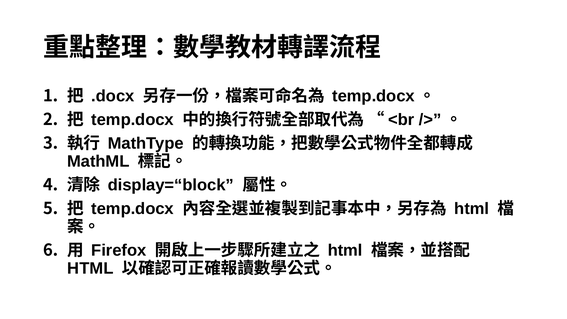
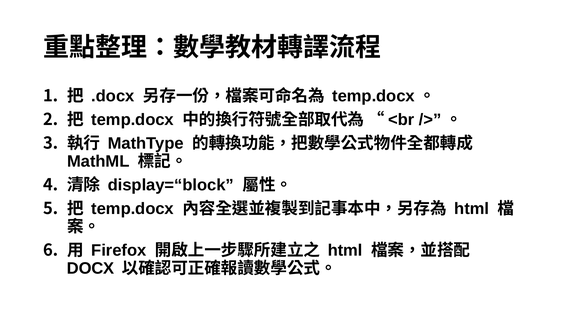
HTML at (90, 268): HTML -> DOCX
